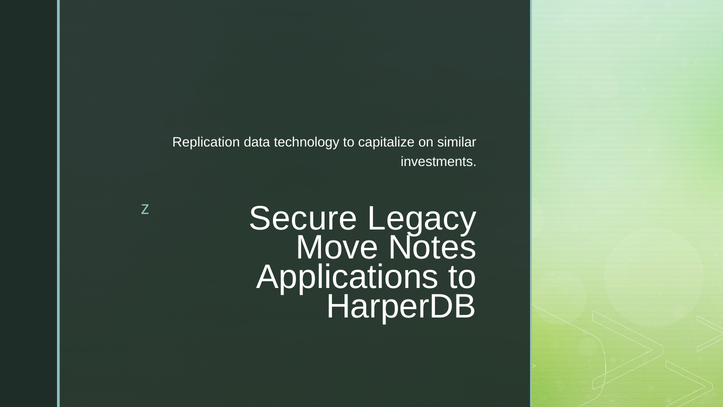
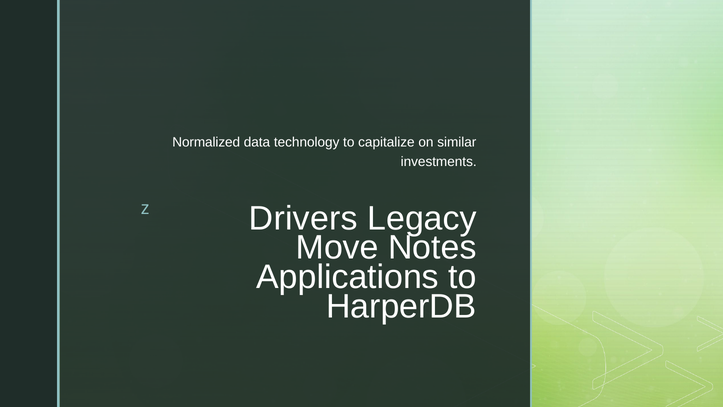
Replication: Replication -> Normalized
Secure: Secure -> Drivers
